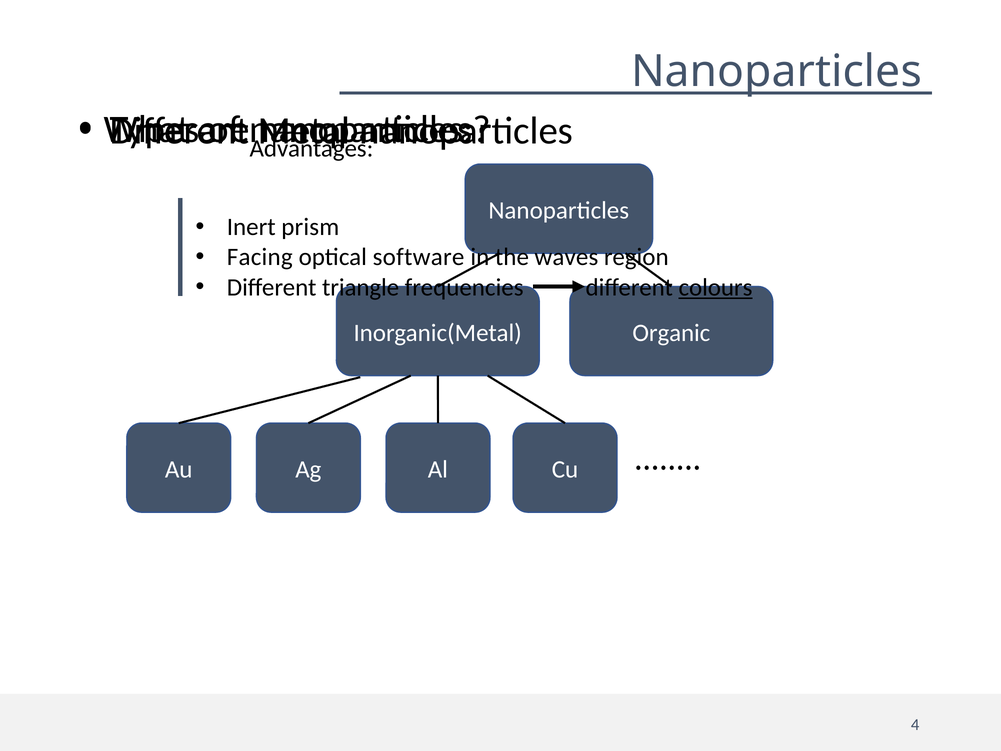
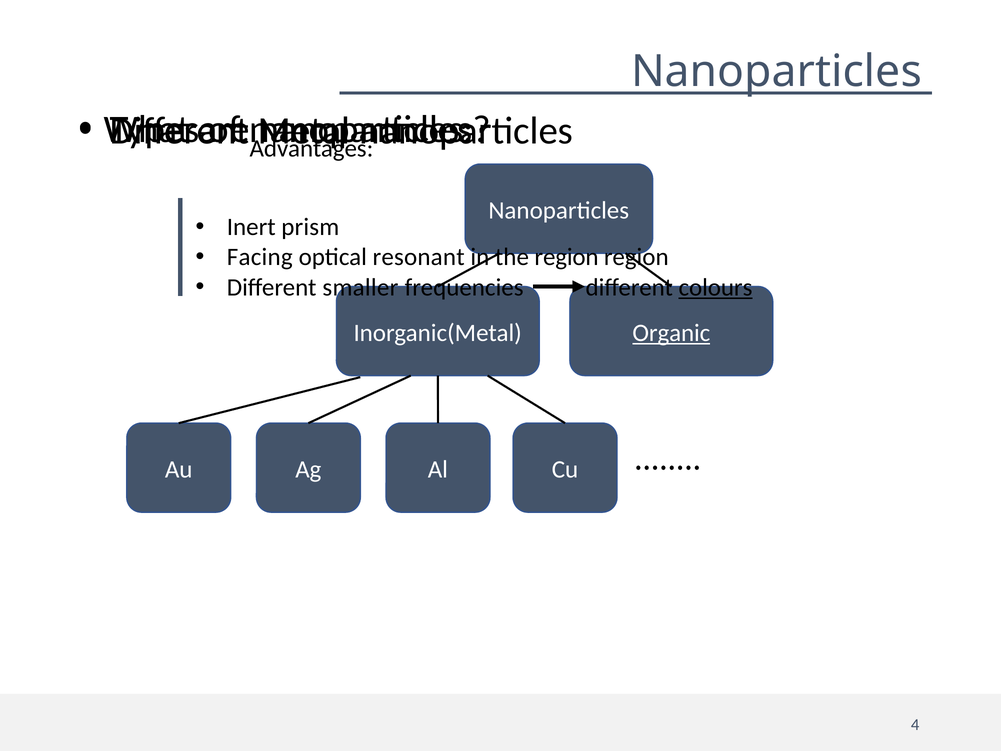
software: software -> resonant
the waves: waves -> region
triangle: triangle -> smaller
Organic underline: none -> present
